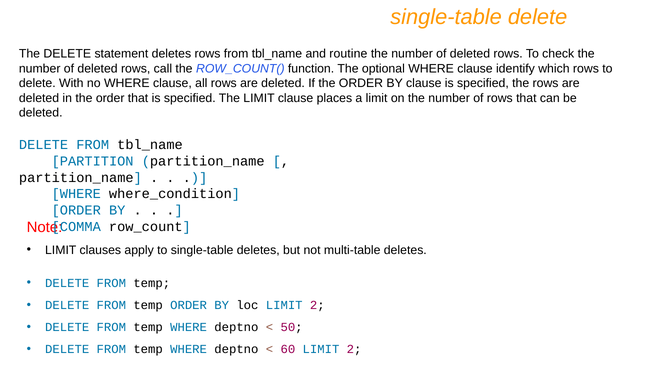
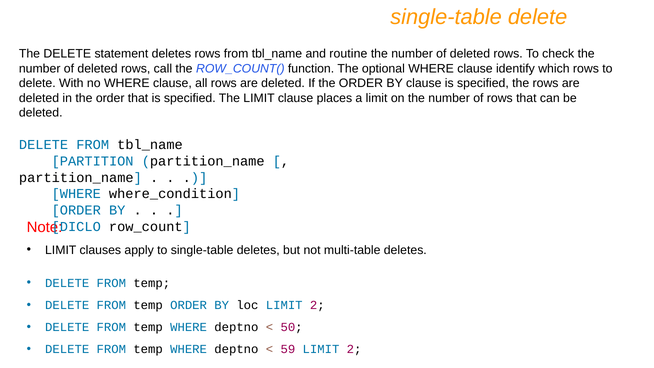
COMMA: COMMA -> DICLO
60: 60 -> 59
